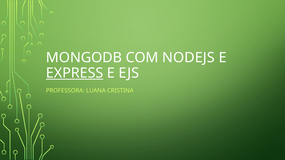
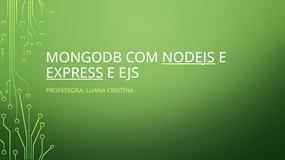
NODEJS underline: none -> present
